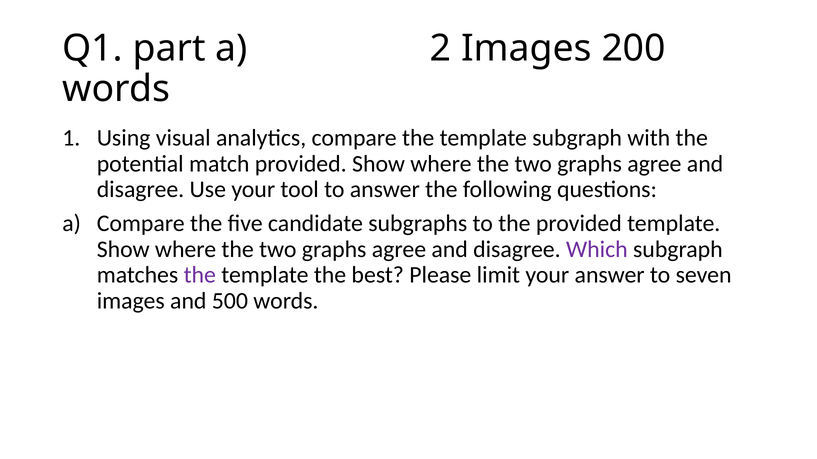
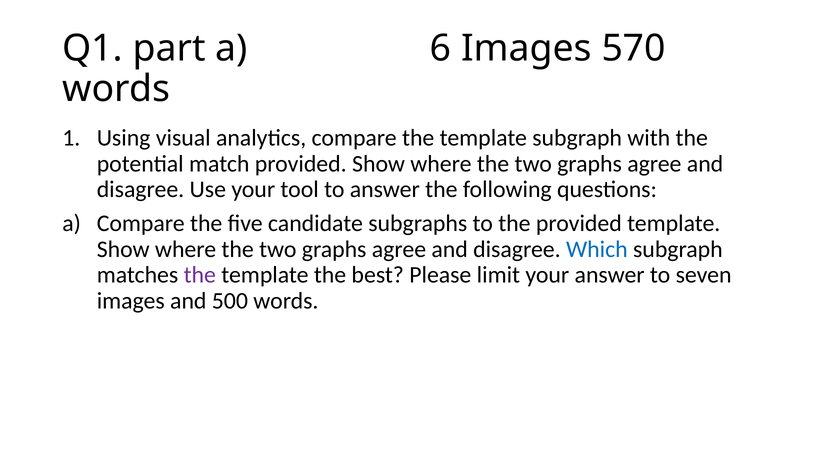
2: 2 -> 6
200: 200 -> 570
Which colour: purple -> blue
